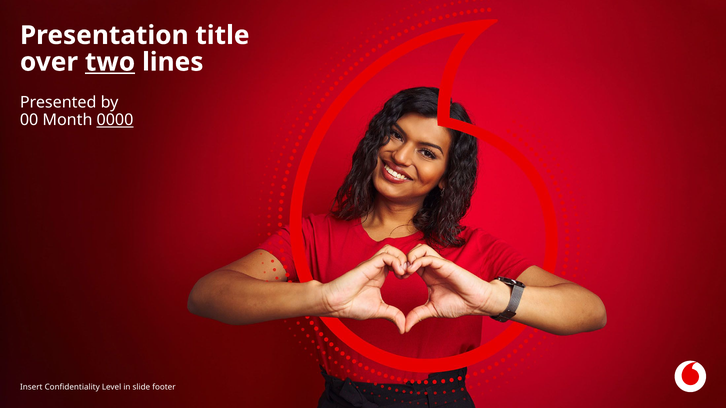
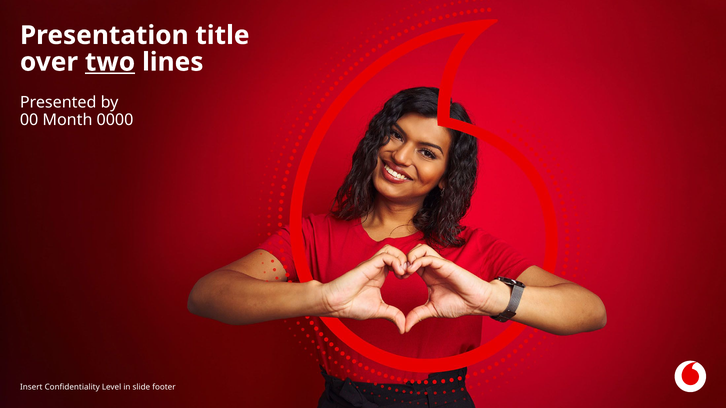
0000 underline: present -> none
